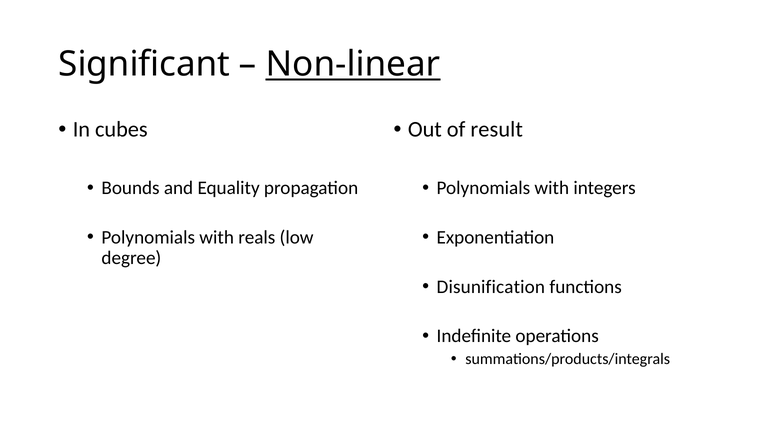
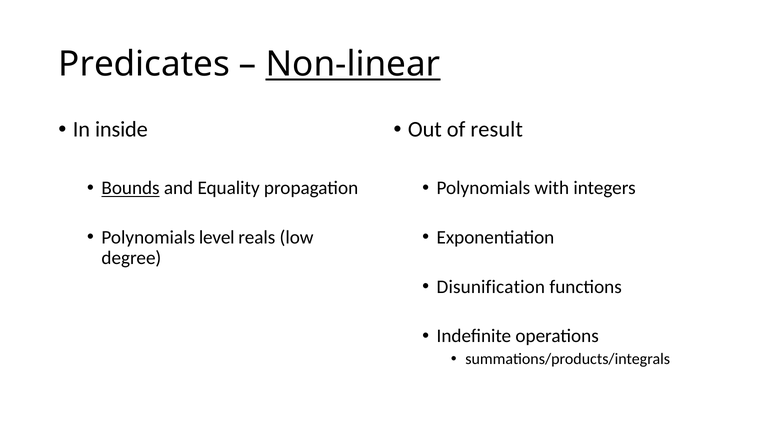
Significant: Significant -> Predicates
cubes: cubes -> inside
Bounds underline: none -> present
with at (217, 237): with -> level
